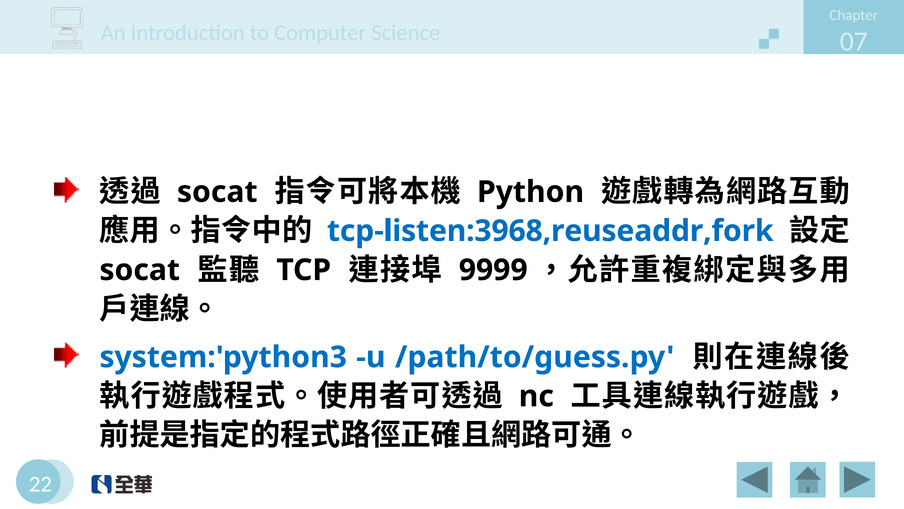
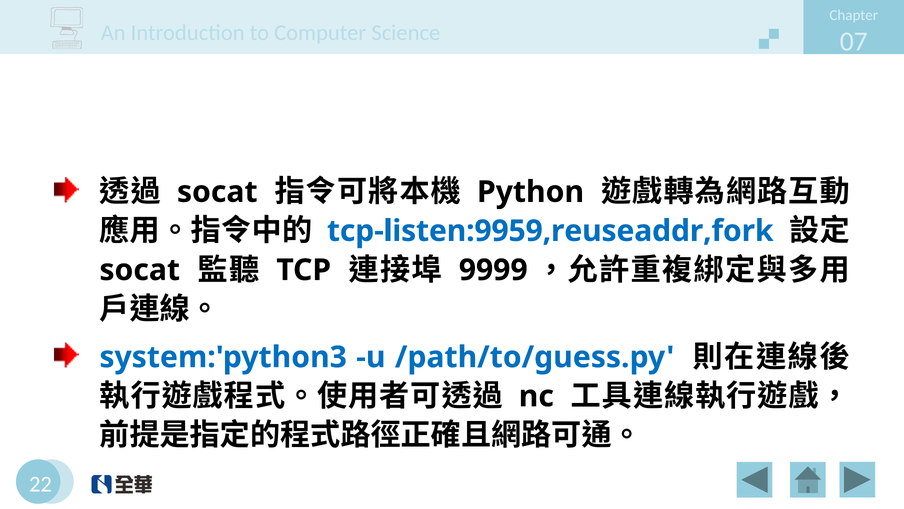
tcp-listen:3968,reuseaddr,fork: tcp-listen:3968,reuseaddr,fork -> tcp-listen:9959,reuseaddr,fork
